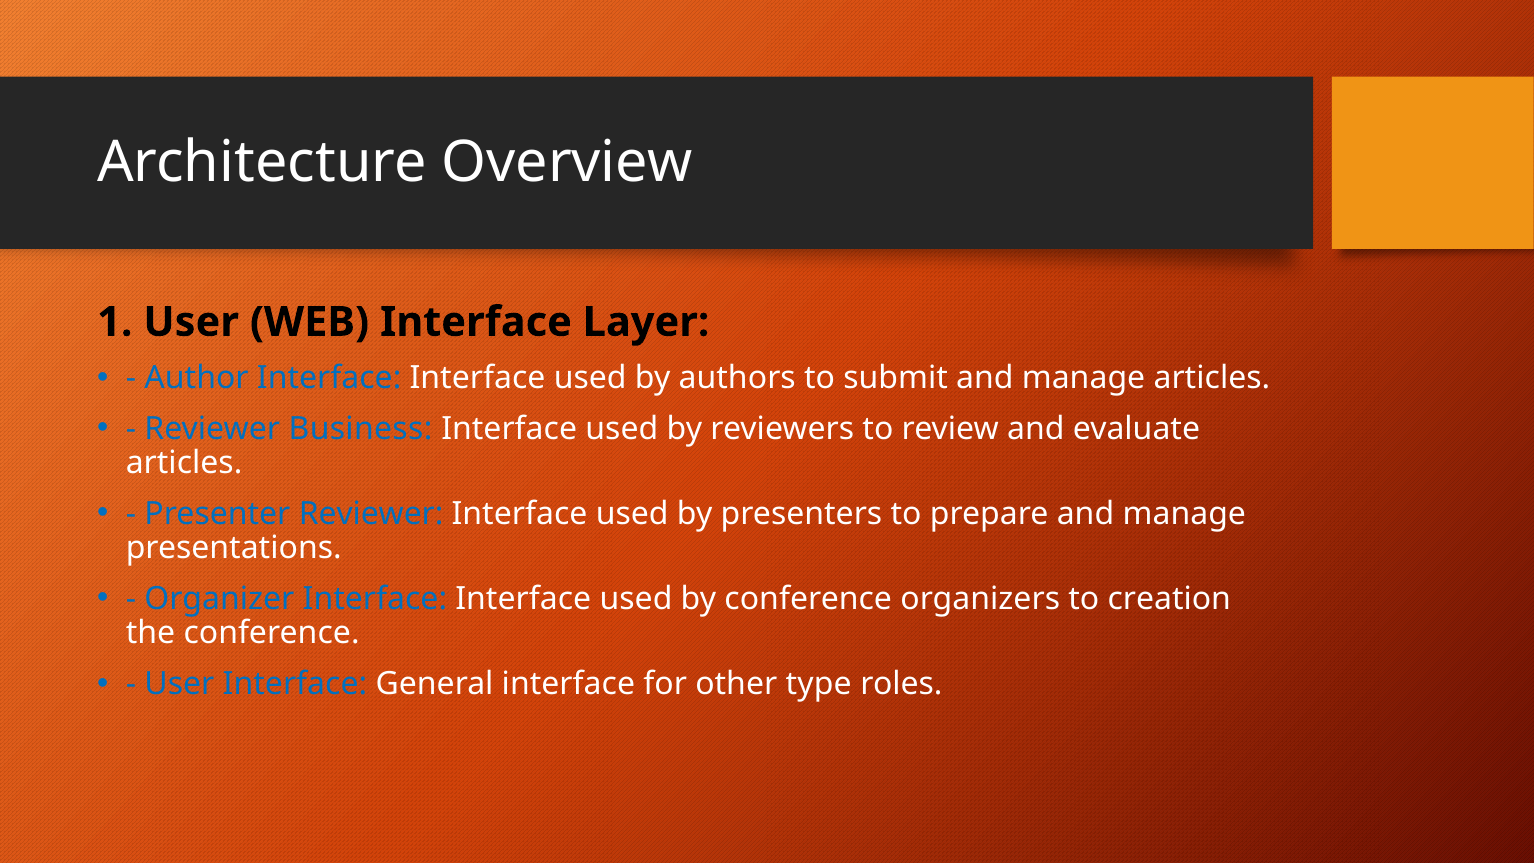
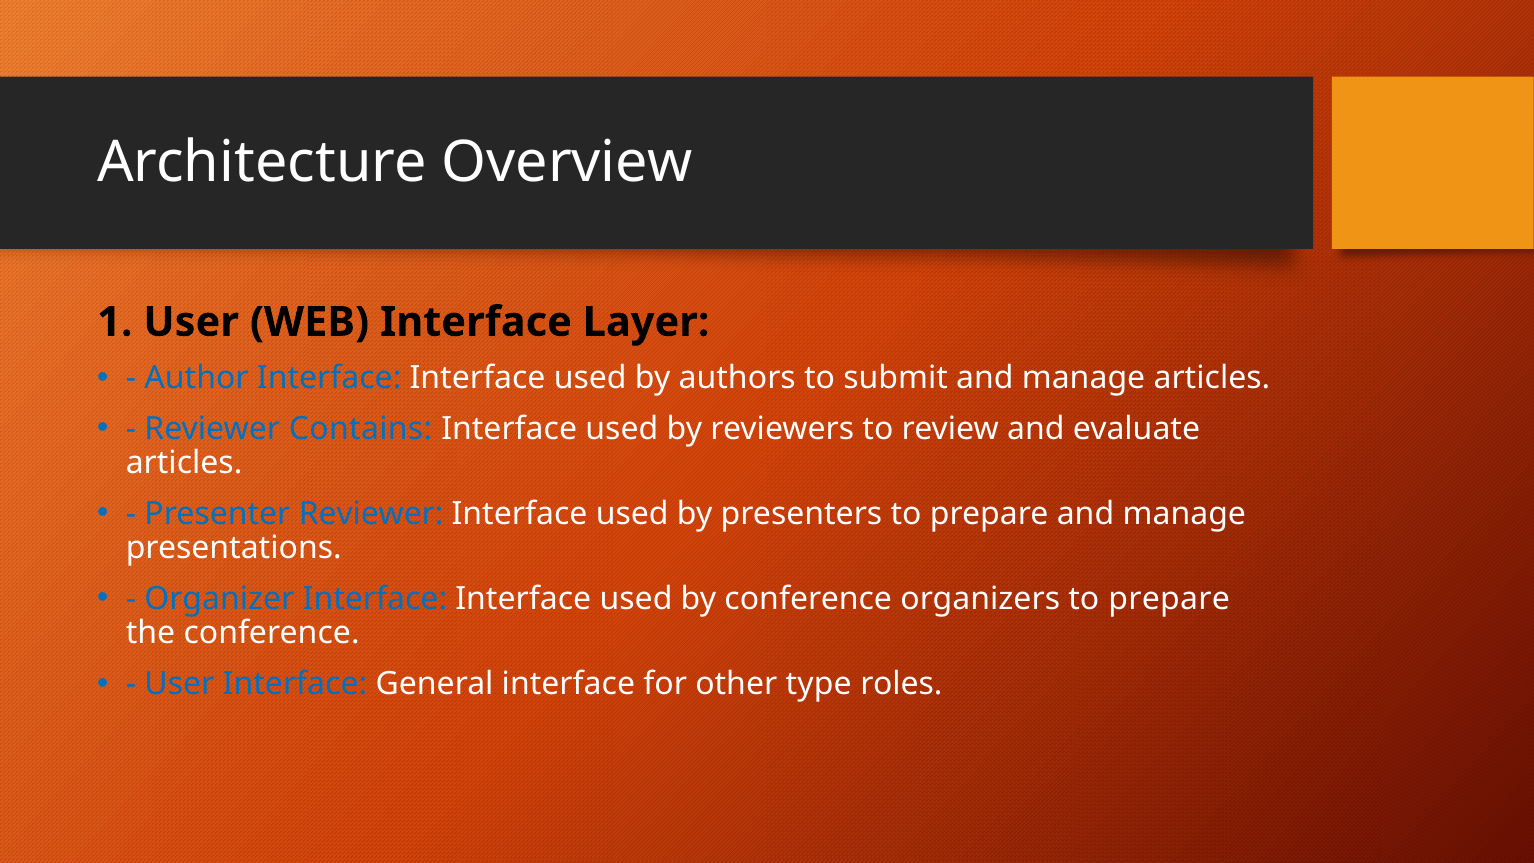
Business: Business -> Contains
organizers to creation: creation -> prepare
